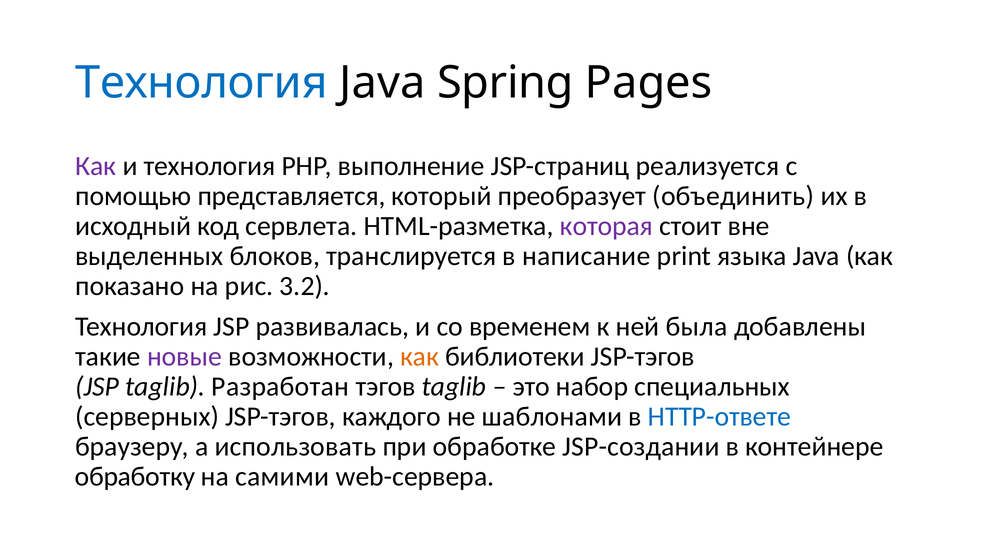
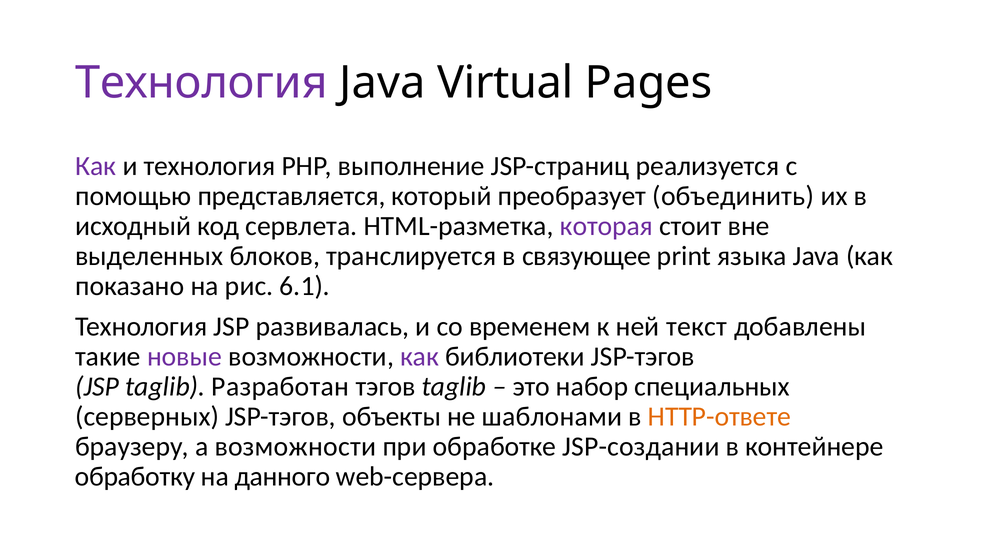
Технология at (201, 83) colour: blue -> purple
Spring: Spring -> Virtual
написание: написание -> связующее
3.2: 3.2 -> 6.1
была: была -> текст
как at (420, 356) colour: orange -> purple
каждого: каждого -> объекты
HTTP-ответе colour: blue -> orange
а использовать: использовать -> возможности
самими: самими -> данного
